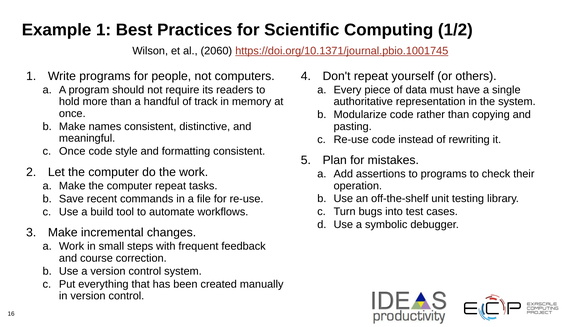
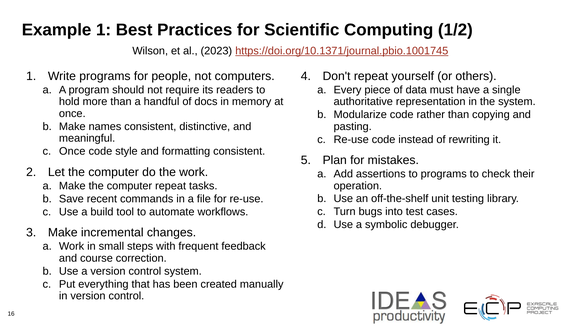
2060: 2060 -> 2023
track: track -> docs
